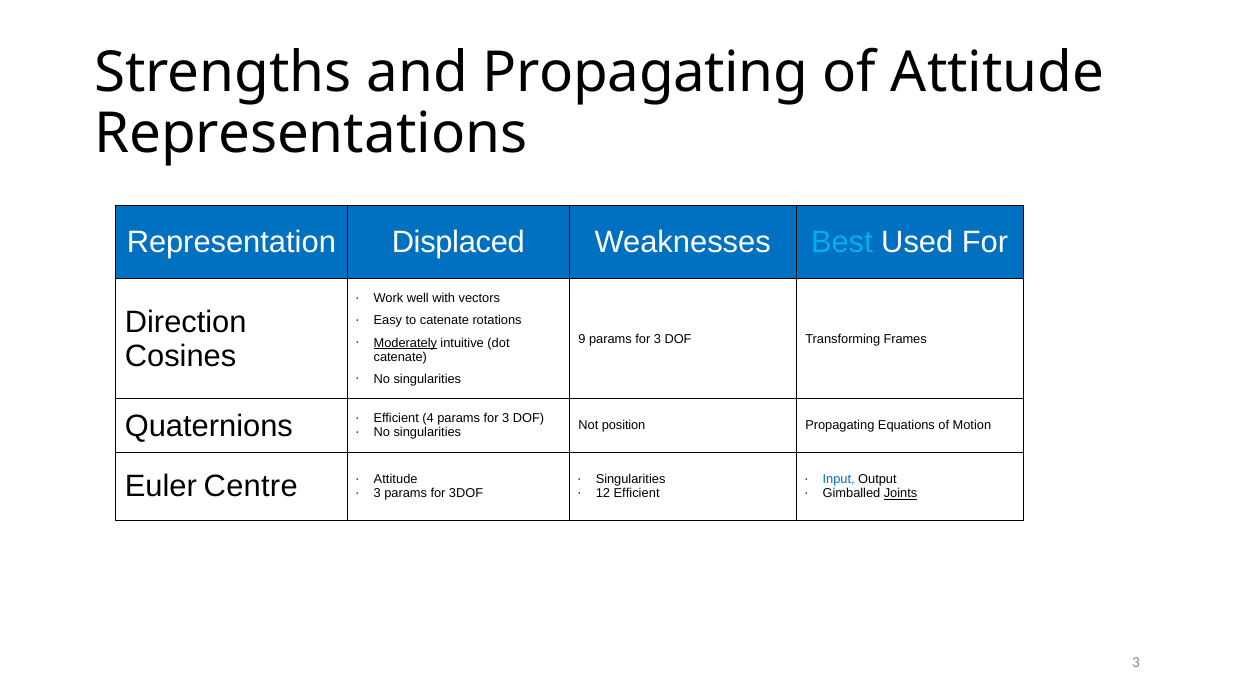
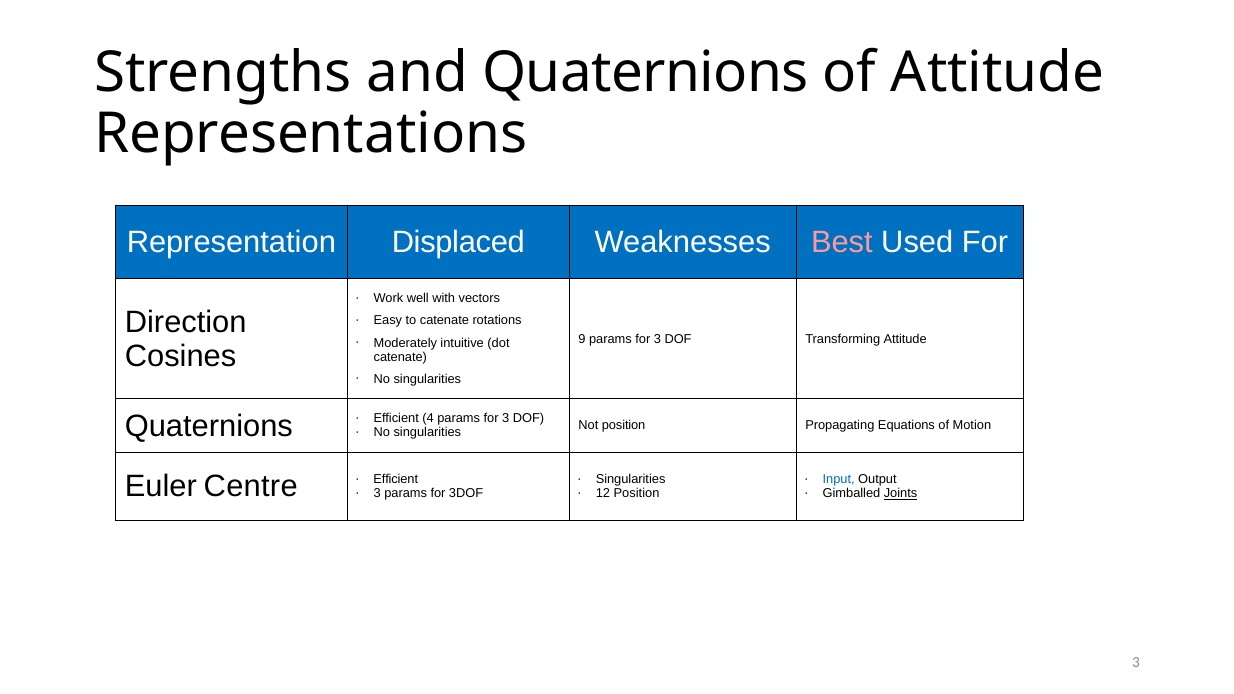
and Propagating: Propagating -> Quaternions
Best colour: light blue -> pink
Transforming Frames: Frames -> Attitude
Moderately underline: present -> none
Attitude at (396, 479): Attitude -> Efficient
12 Efficient: Efficient -> Position
